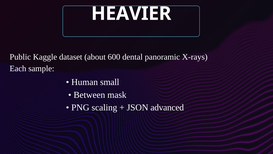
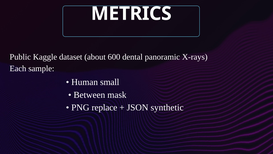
HEAVIER: HEAVIER -> METRICS
scaling: scaling -> replace
advanced: advanced -> synthetic
